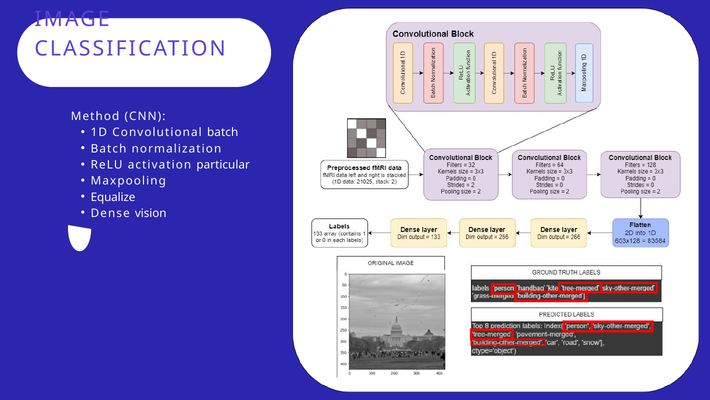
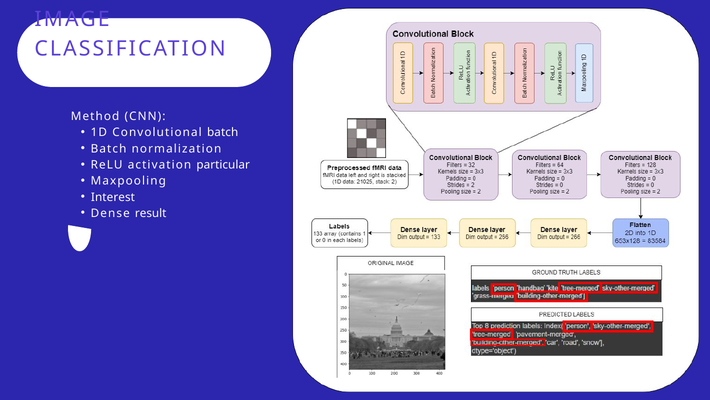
Equalize: Equalize -> Interest
vision: vision -> result
